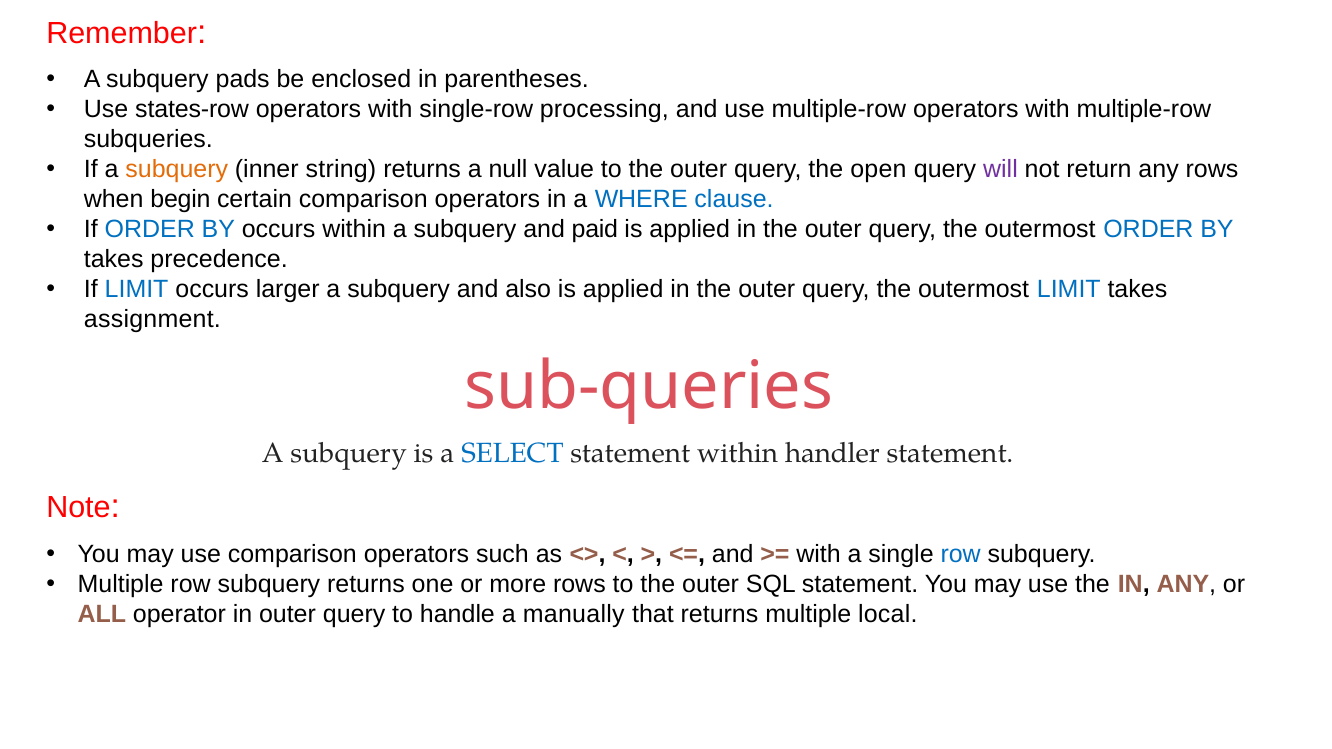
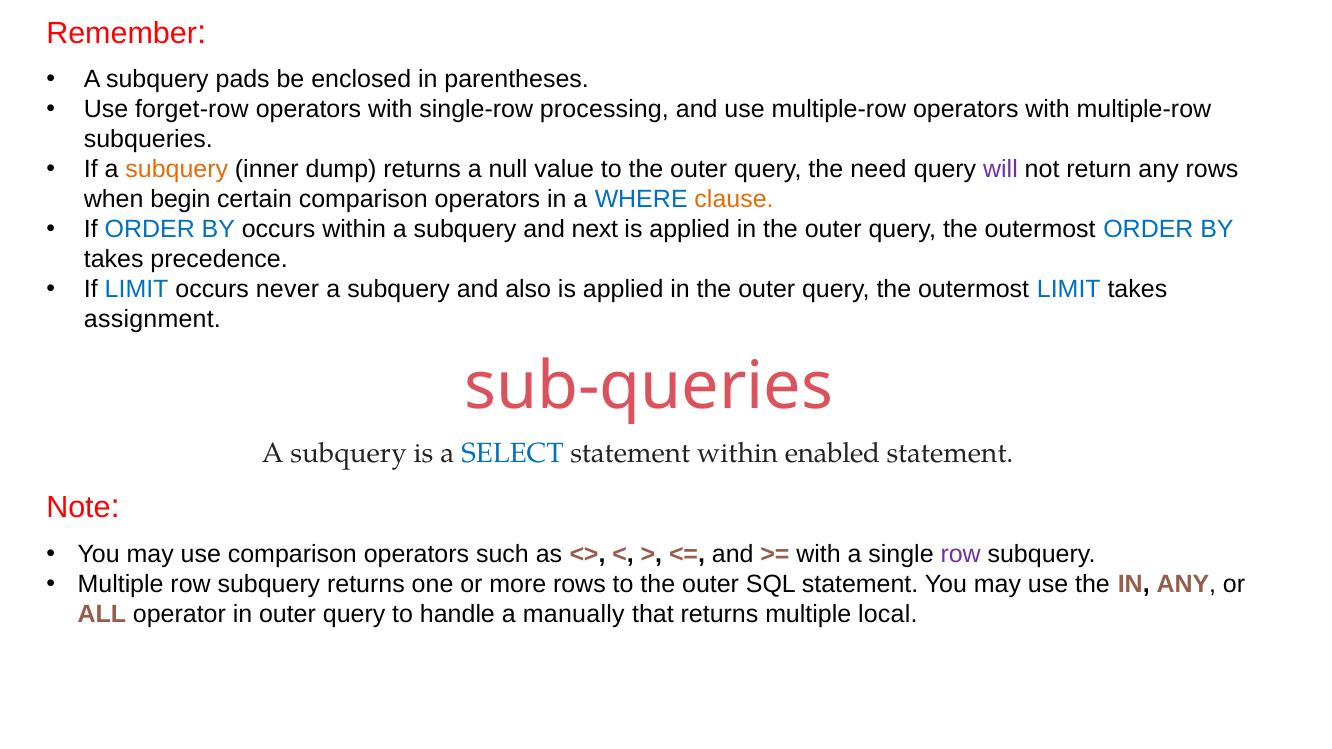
states-row: states-row -> forget-row
string: string -> dump
open: open -> need
clause colour: blue -> orange
paid: paid -> next
larger: larger -> never
handler: handler -> enabled
row at (961, 554) colour: blue -> purple
